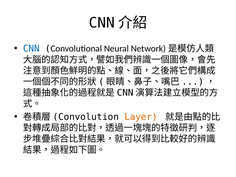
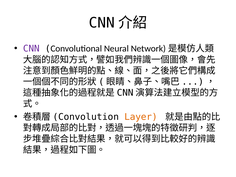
CNN at (31, 49) colour: blue -> purple
